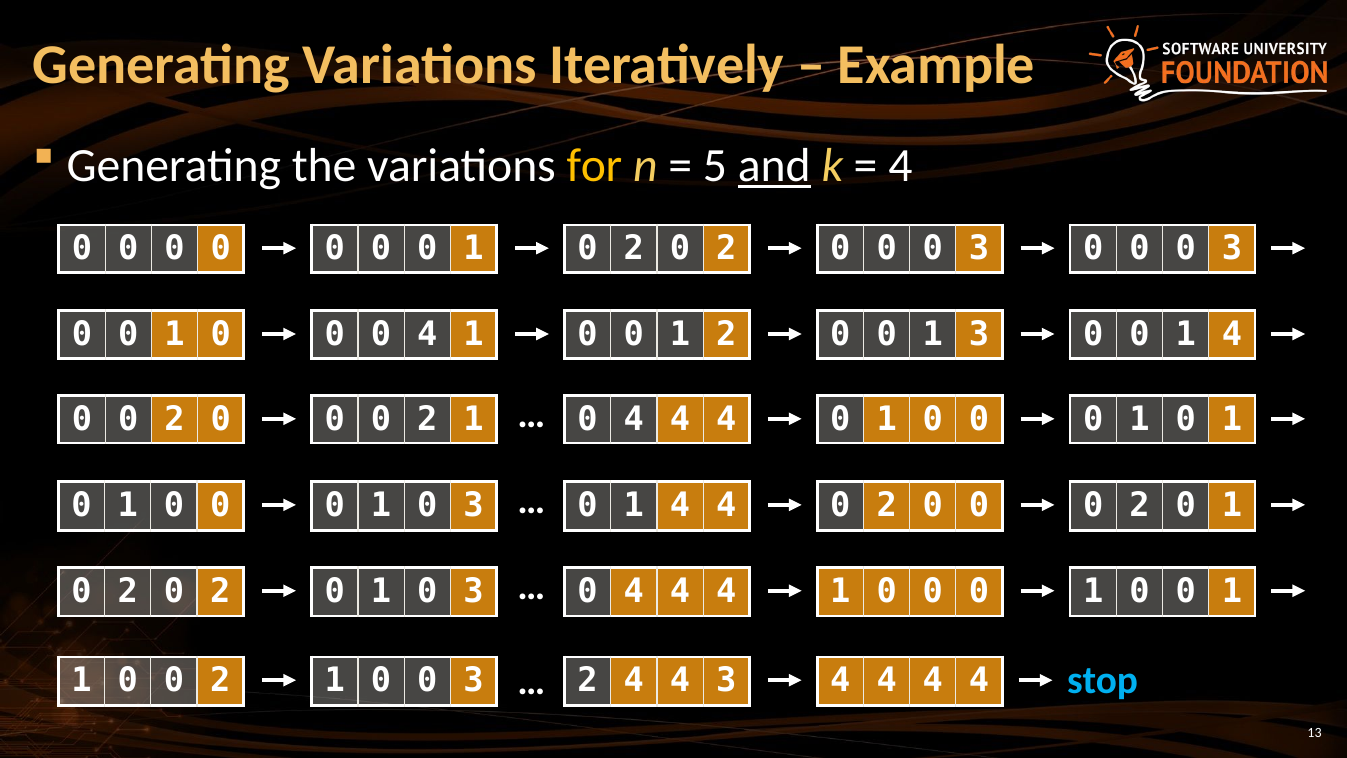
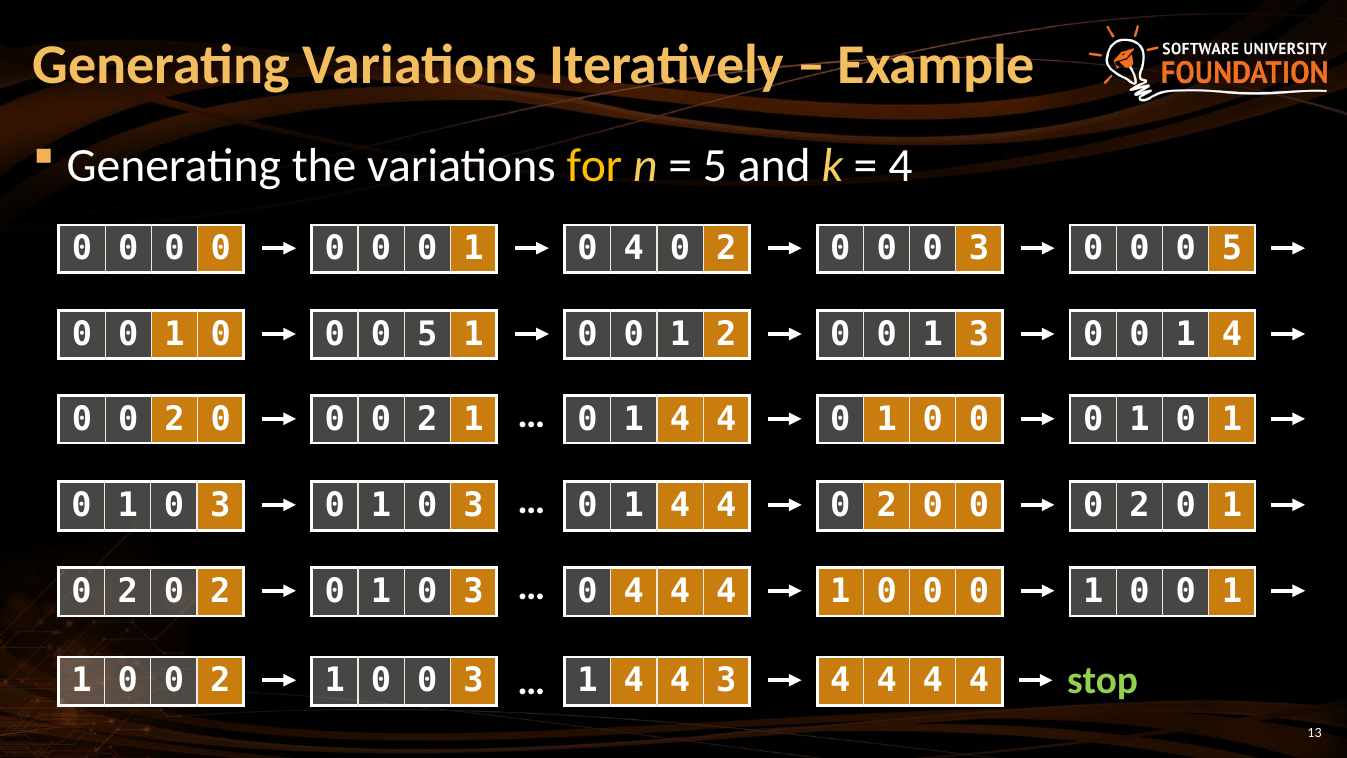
and underline: present -> none
1 0 2: 2 -> 4
3 at (1232, 249): 3 -> 5
4 at (427, 334): 4 -> 5
2 1 0 4: 4 -> 1
0 at (220, 505): 0 -> 3
3 2: 2 -> 1
stop colour: light blue -> light green
